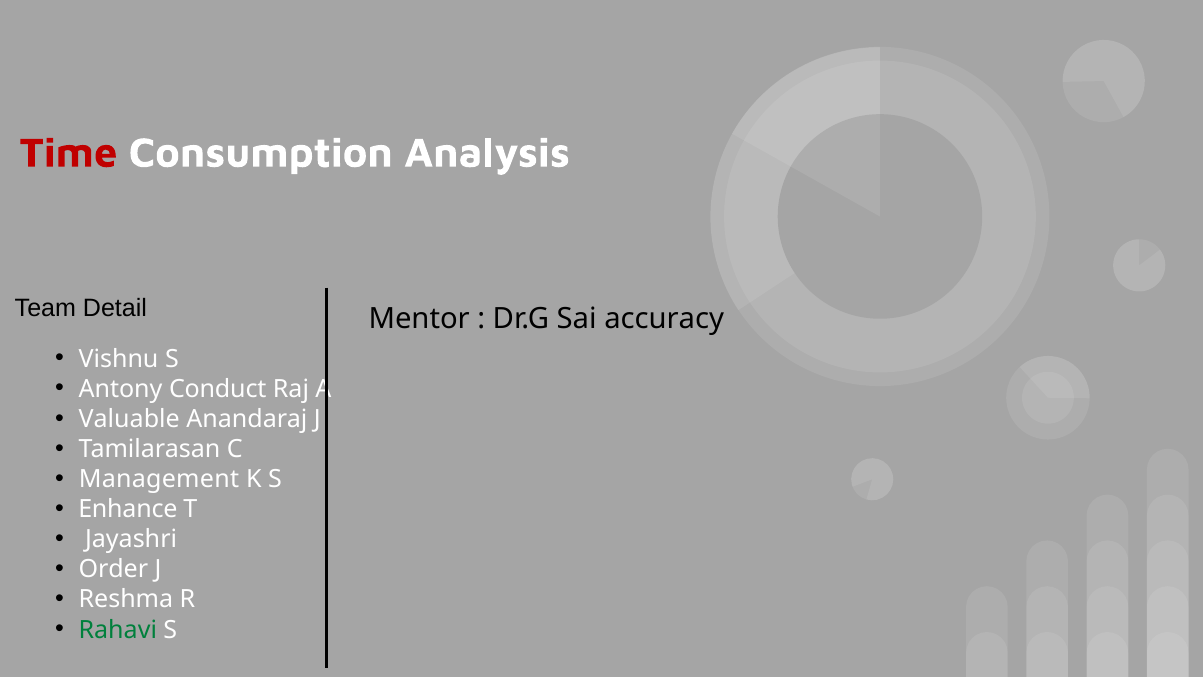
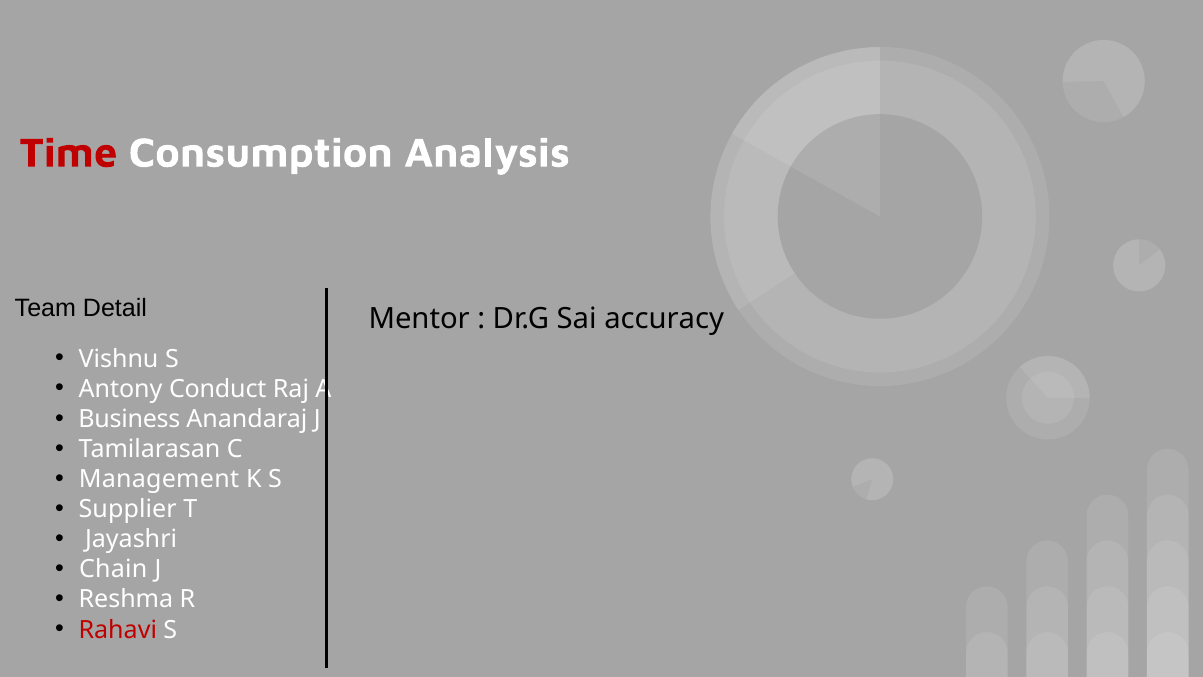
Valuable: Valuable -> Business
Enhance: Enhance -> Supplier
Order: Order -> Chain
Rahavi colour: green -> red
